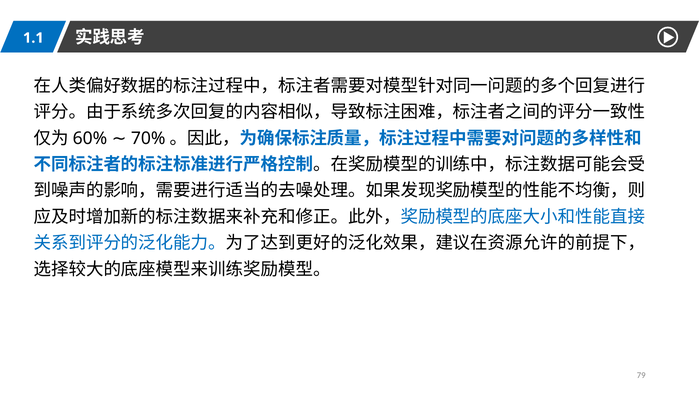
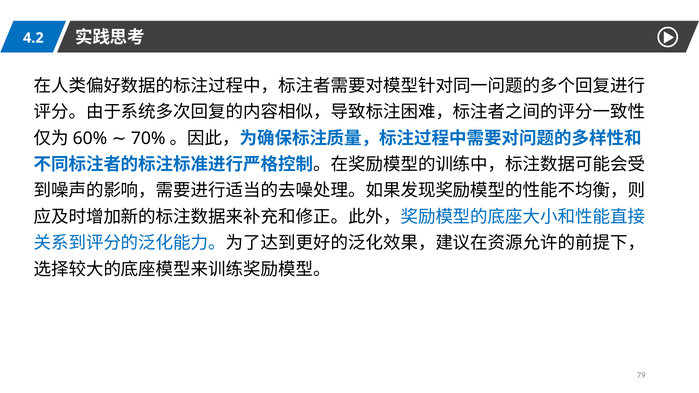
1.1: 1.1 -> 4.2
